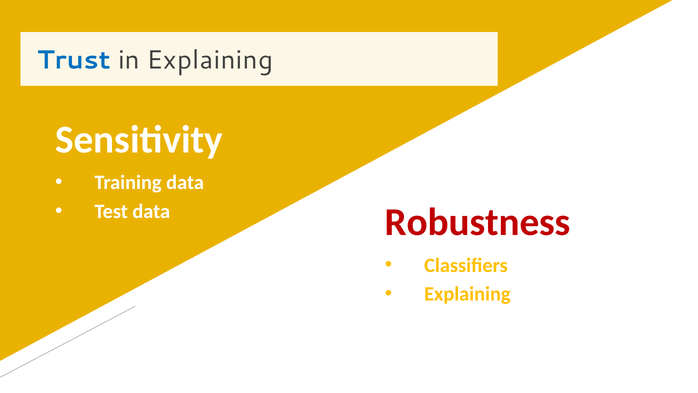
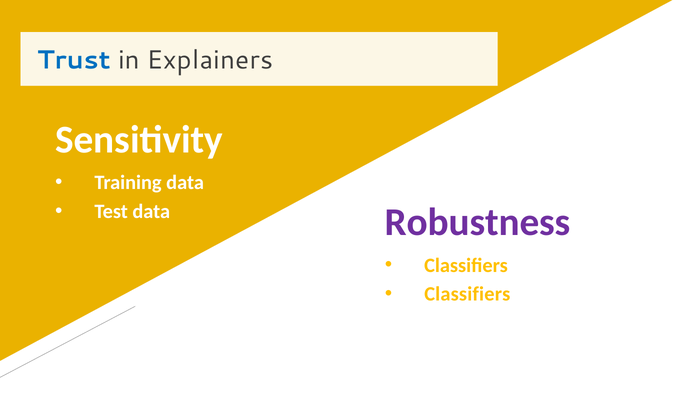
in Explaining: Explaining -> Explainers
Robustness colour: red -> purple
Explaining at (467, 294): Explaining -> Classifiers
